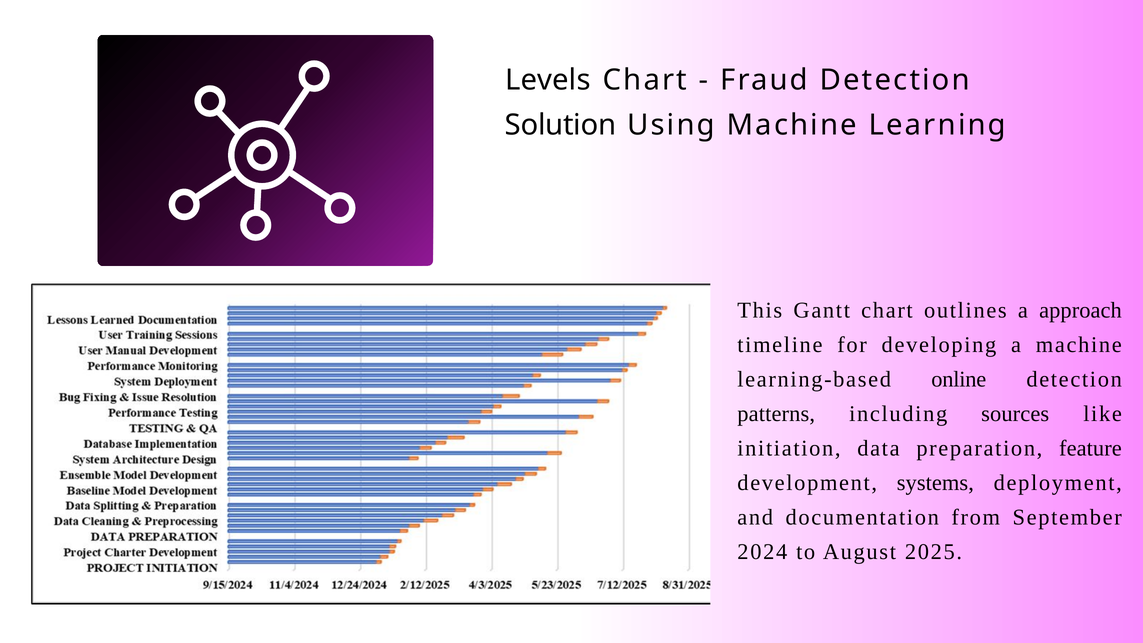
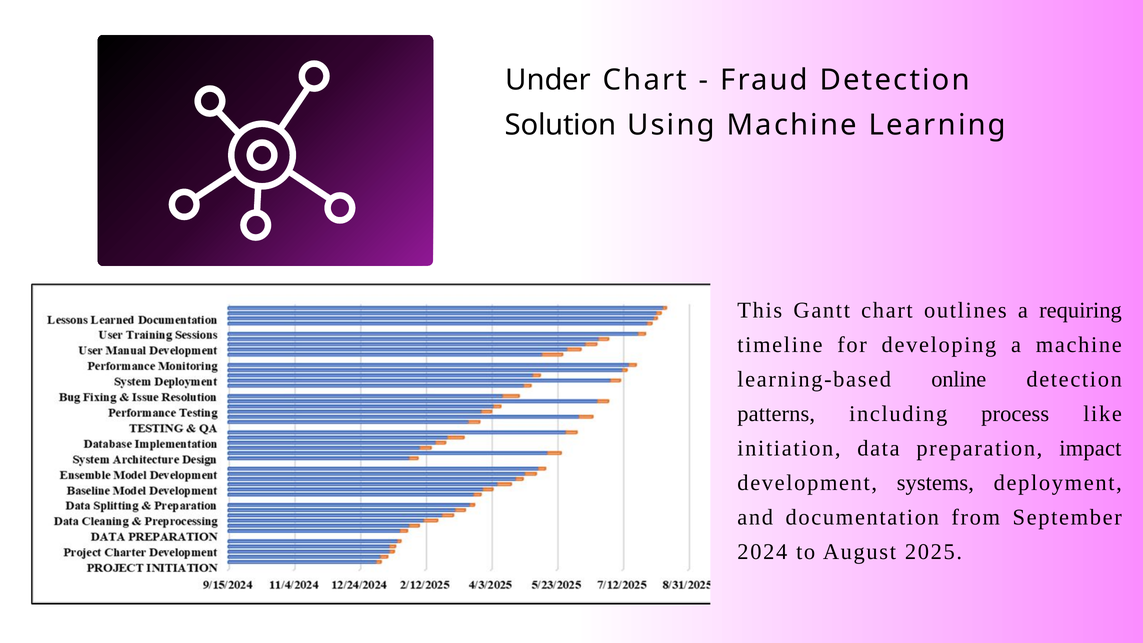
Levels: Levels -> Under
approach: approach -> requiring
sources: sources -> process
feature: feature -> impact
